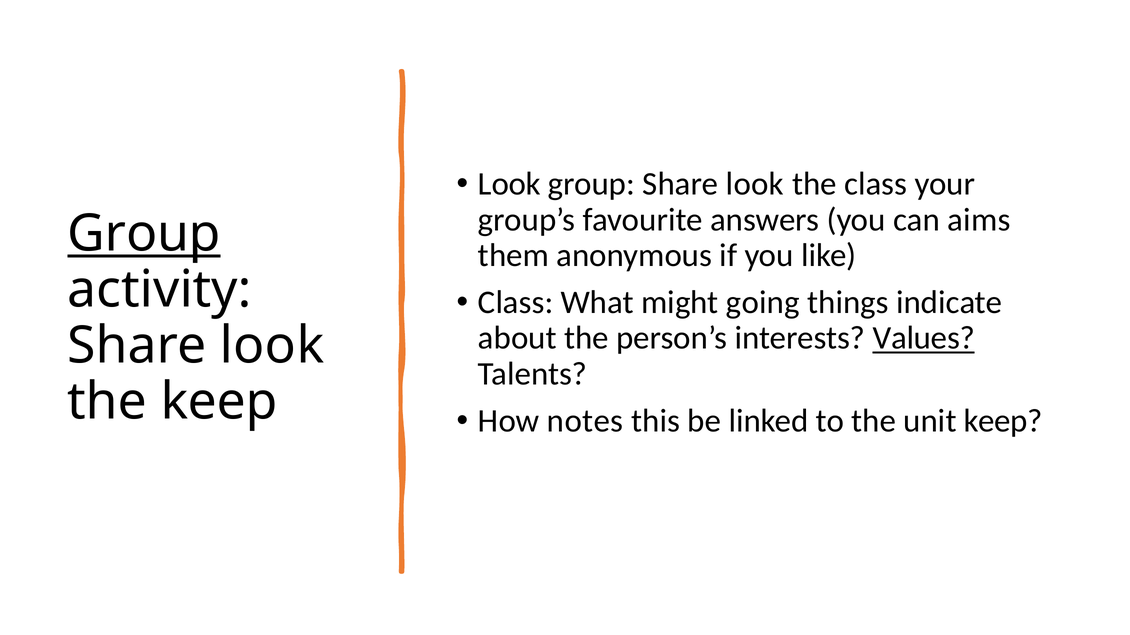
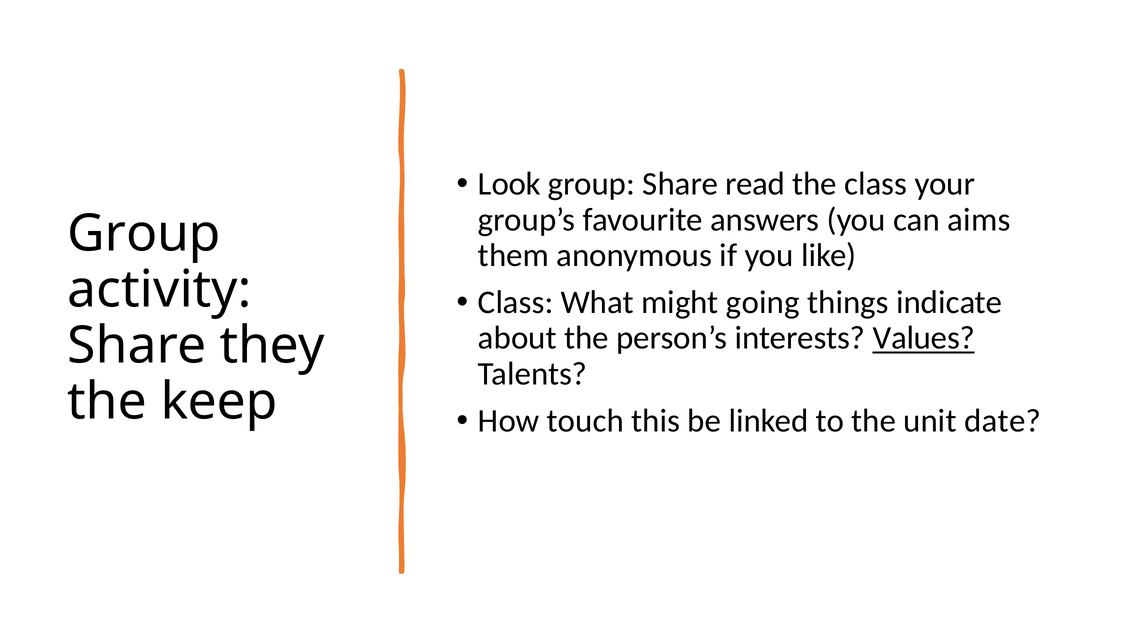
group Share look: look -> read
Group at (144, 234) underline: present -> none
look at (272, 346): look -> they
notes: notes -> touch
unit keep: keep -> date
